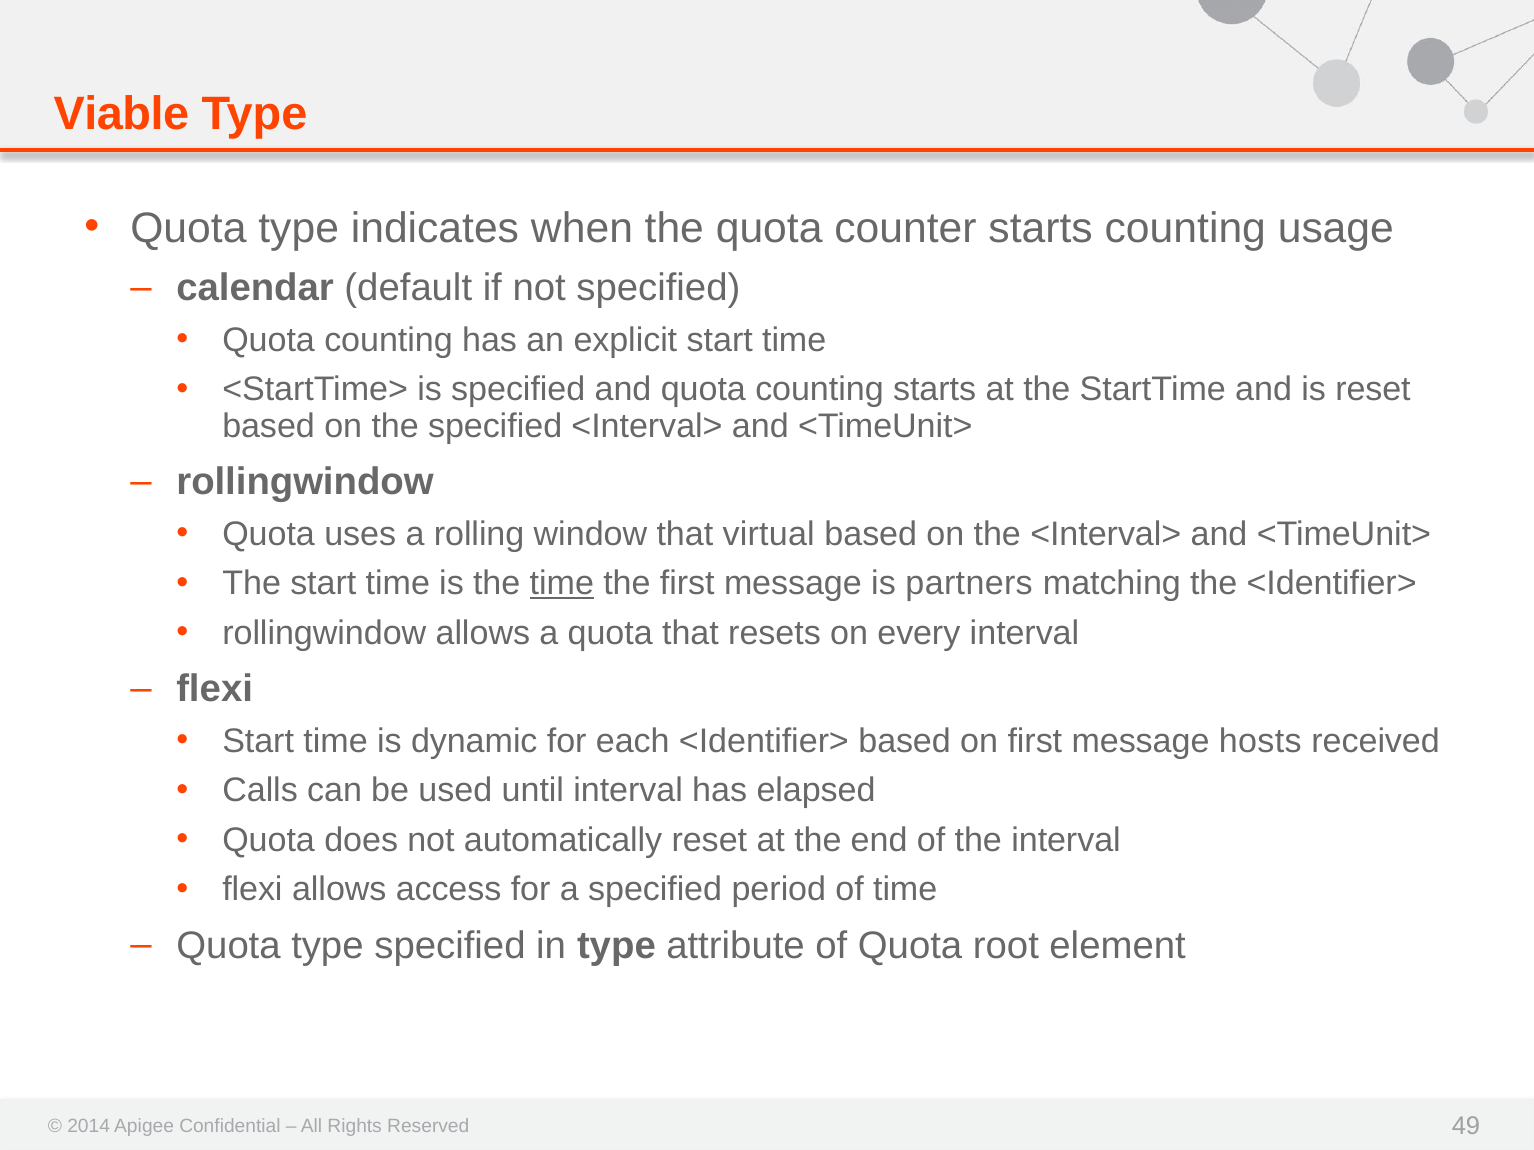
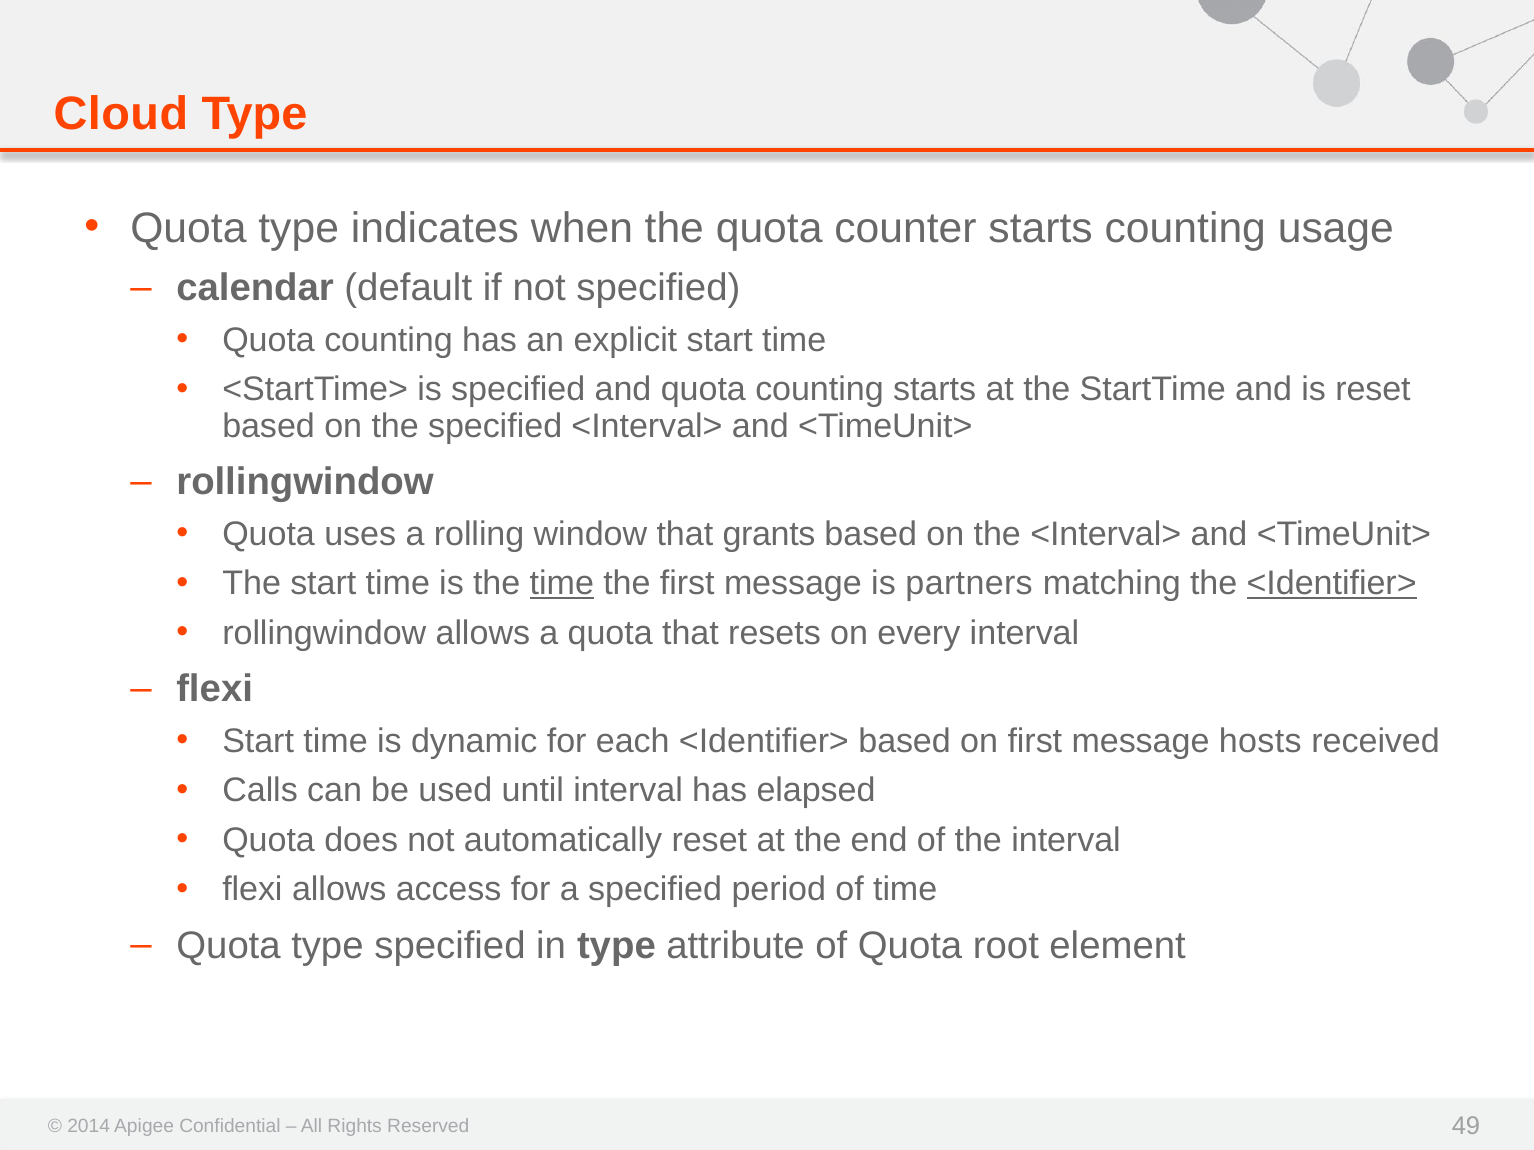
Viable: Viable -> Cloud
virtual: virtual -> grants
<Identifier> at (1332, 584) underline: none -> present
